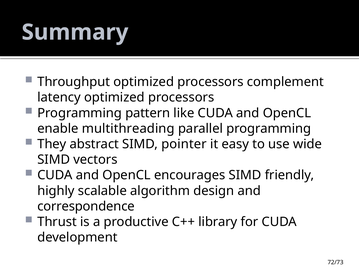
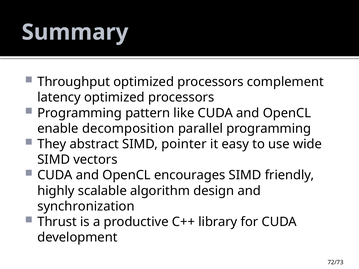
multithreading: multithreading -> decomposition
correspondence: correspondence -> synchronization
